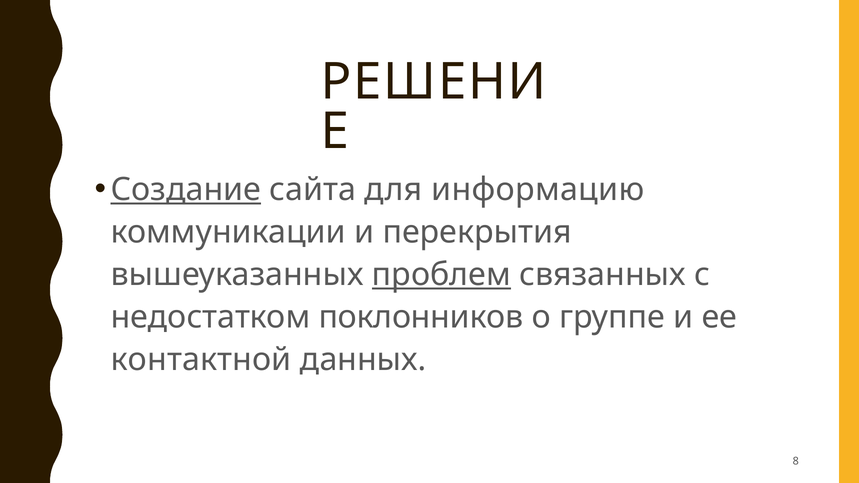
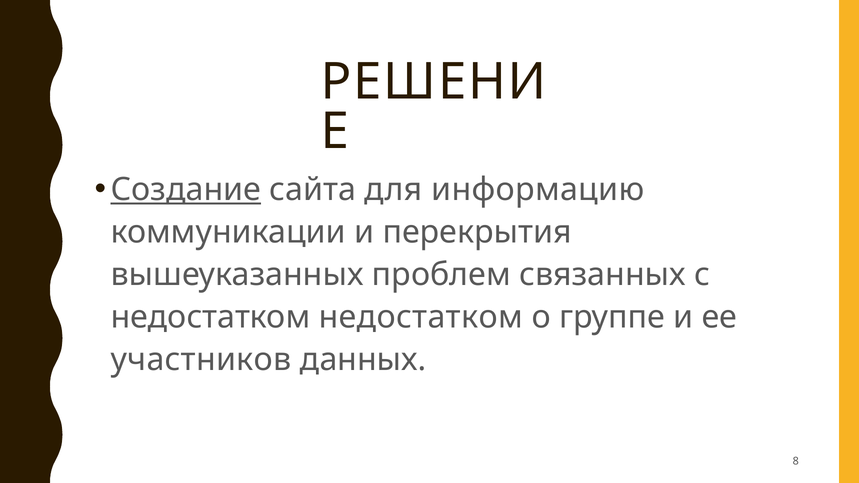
проблем underline: present -> none
недостатком поклонников: поклонников -> недостатком
контактной: контактной -> участников
